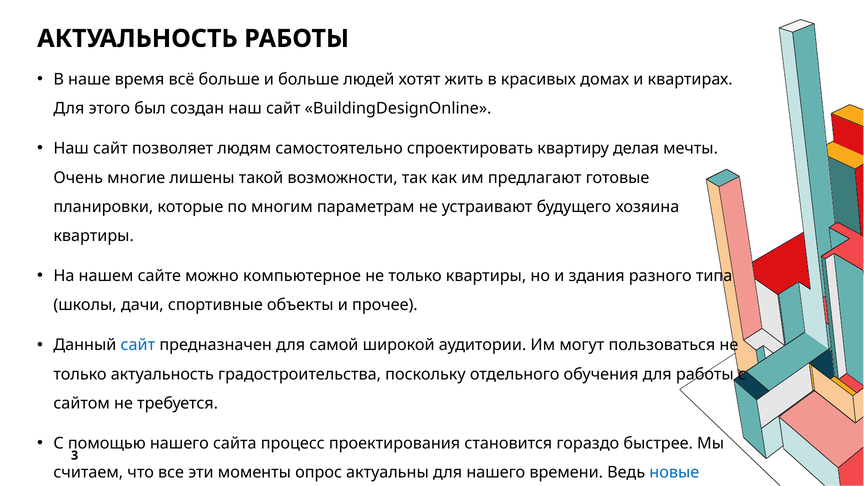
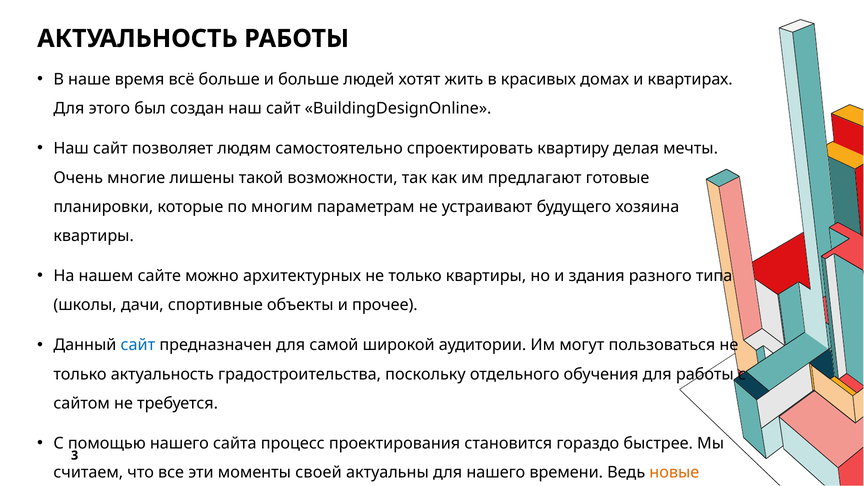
компьютерное: компьютерное -> архитектурных
опрос: опрос -> своей
новые colour: blue -> orange
